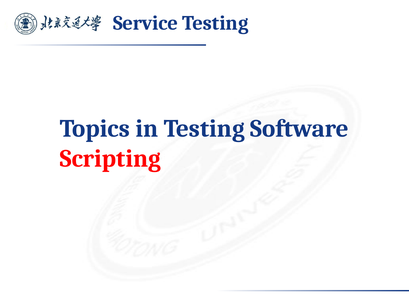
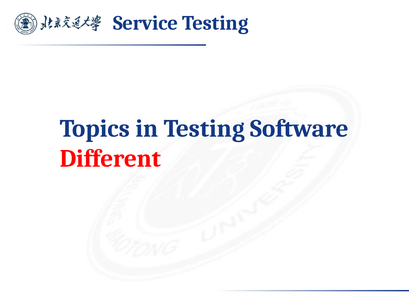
Scripting: Scripting -> Different
